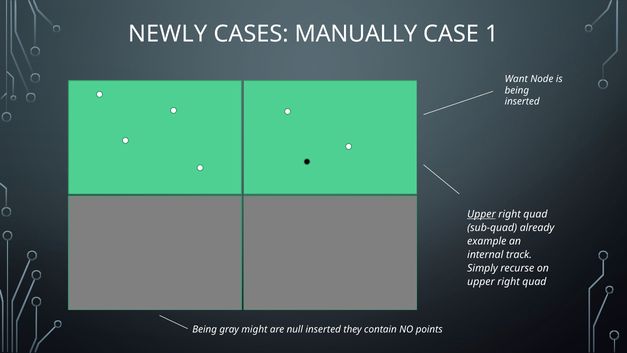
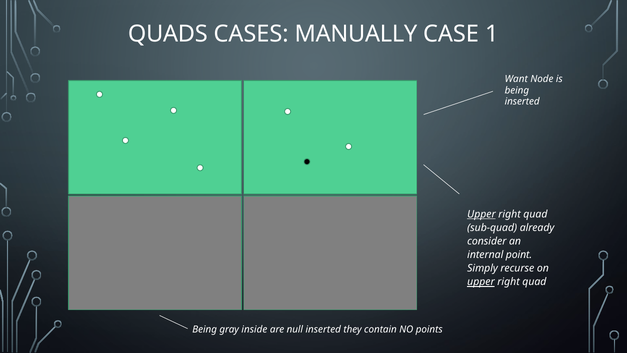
NEWLY: NEWLY -> QUADS
example: example -> consider
track: track -> point
upper at (481, 282) underline: none -> present
might: might -> inside
